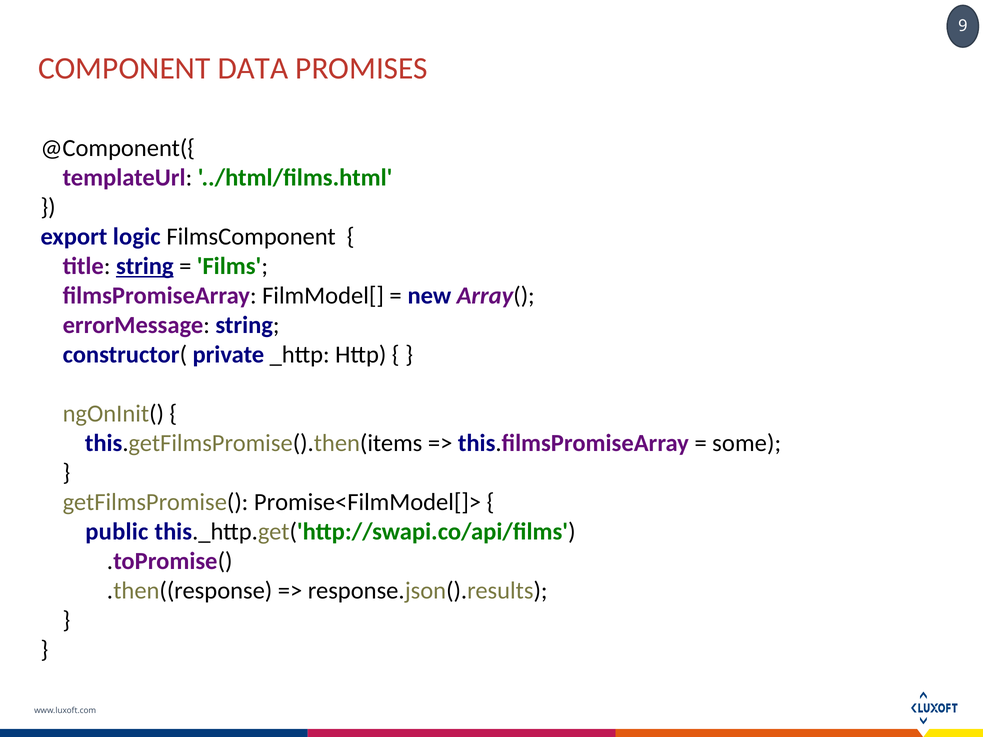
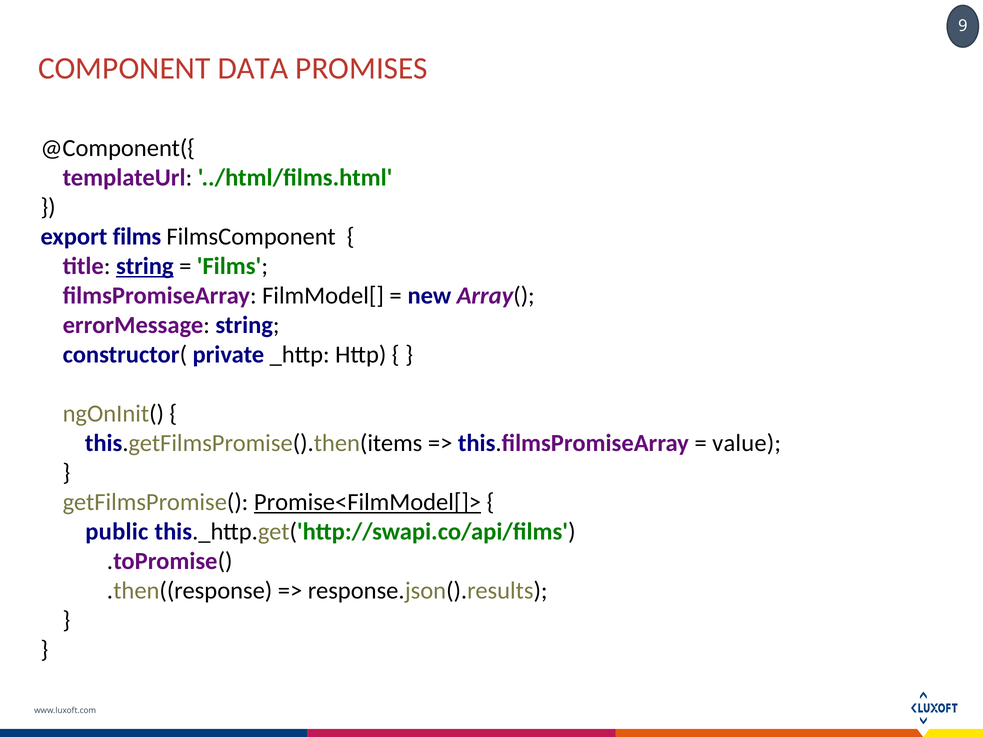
export logic: logic -> films
some: some -> value
Promise<FilmModel[]> underline: none -> present
